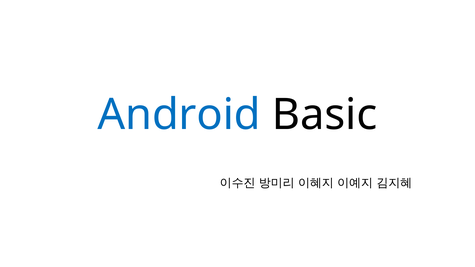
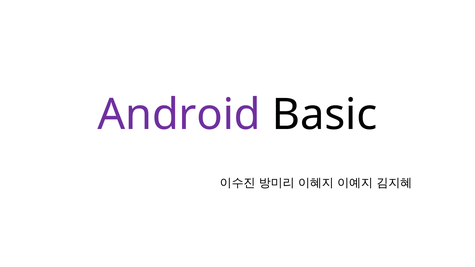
Android colour: blue -> purple
